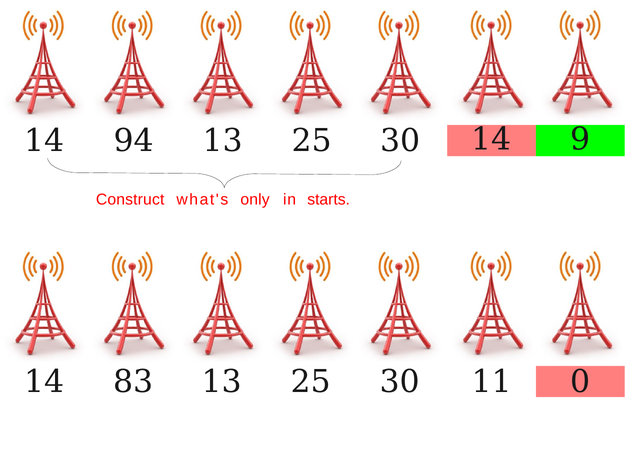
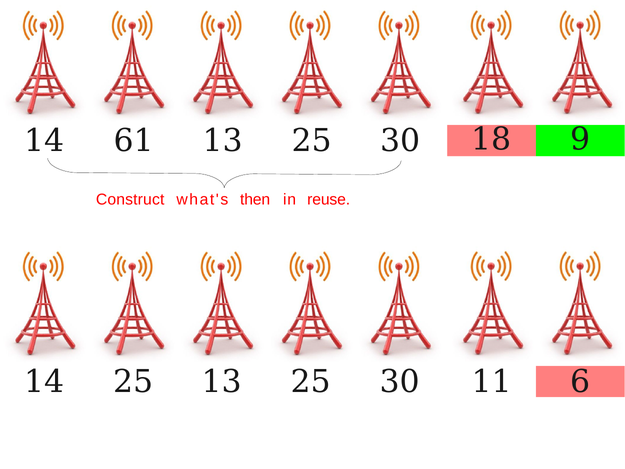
94: 94 -> 61
30 14: 14 -> 18
only: only -> then
starts: starts -> reuse
14 83: 83 -> 25
0: 0 -> 6
